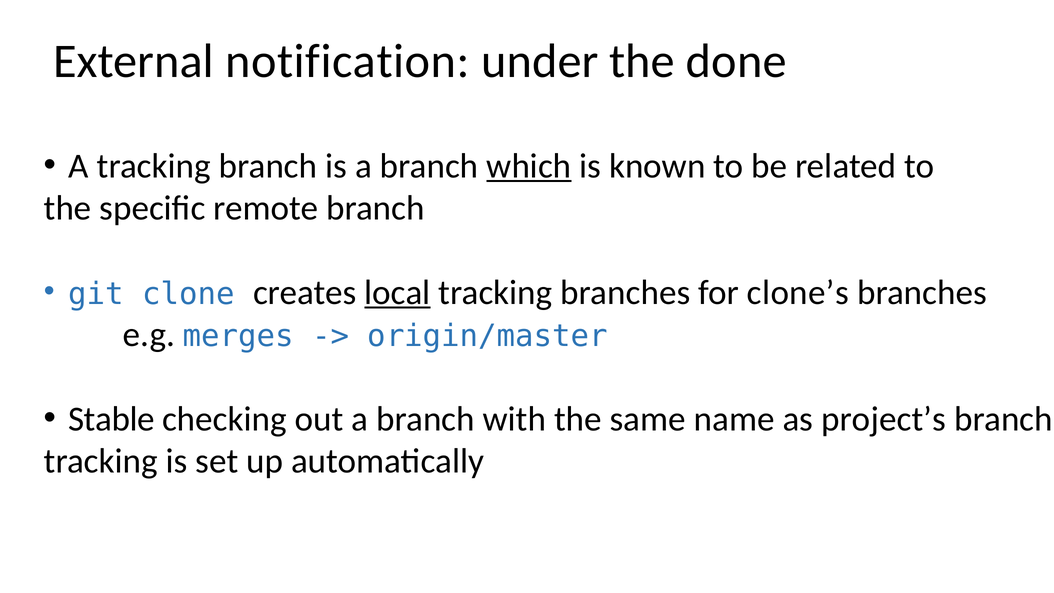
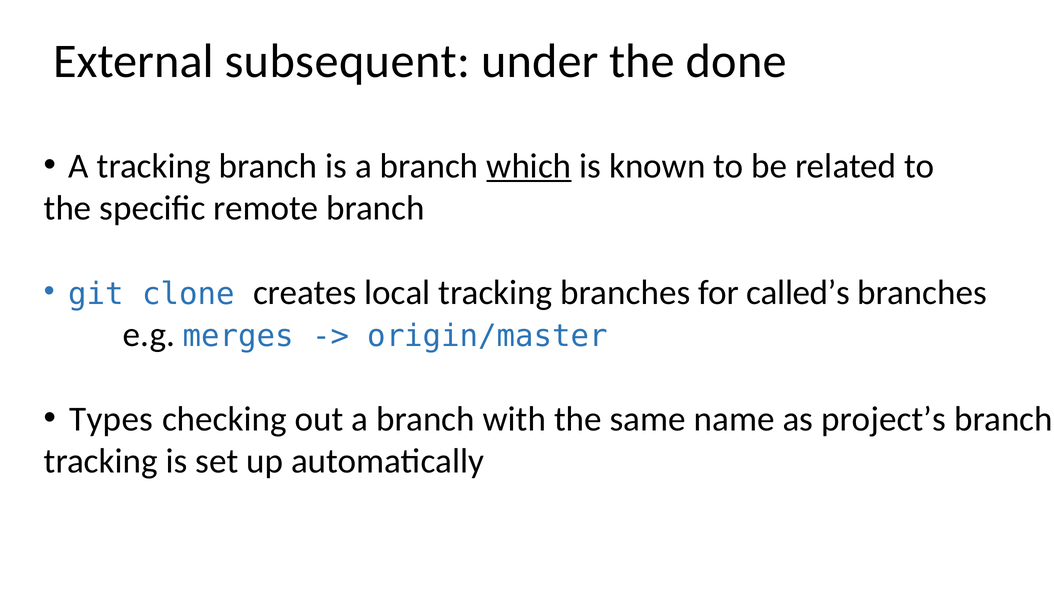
notification: notification -> subsequent
local underline: present -> none
clone’s: clone’s -> called’s
Stable: Stable -> Types
